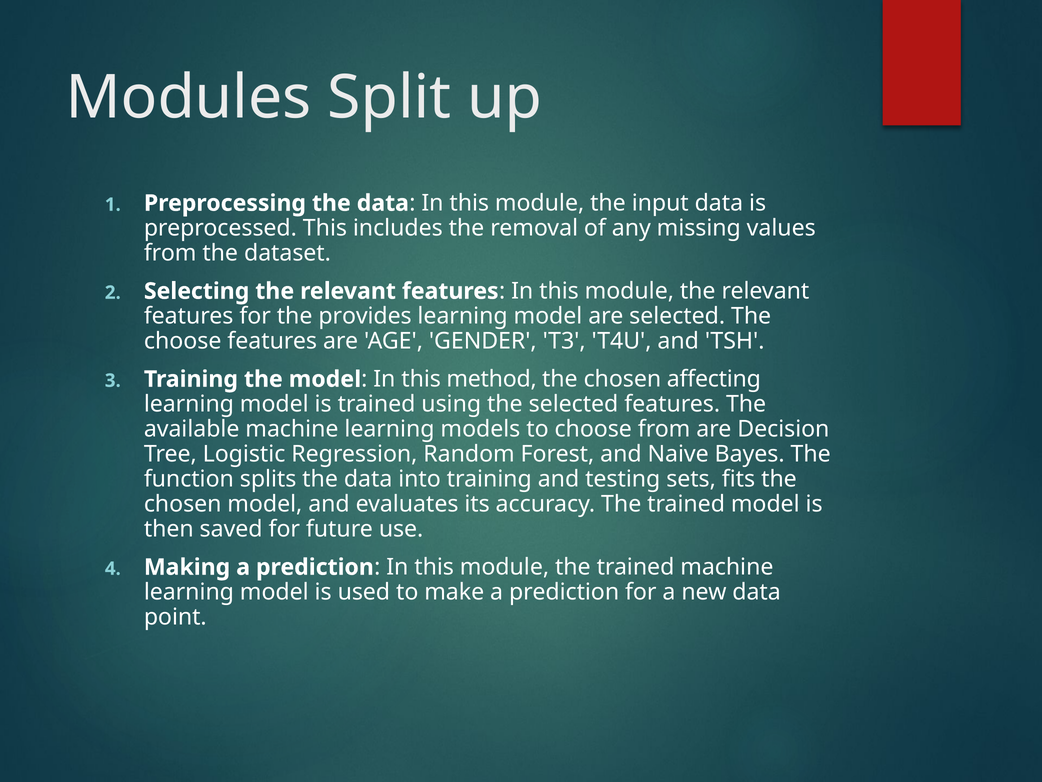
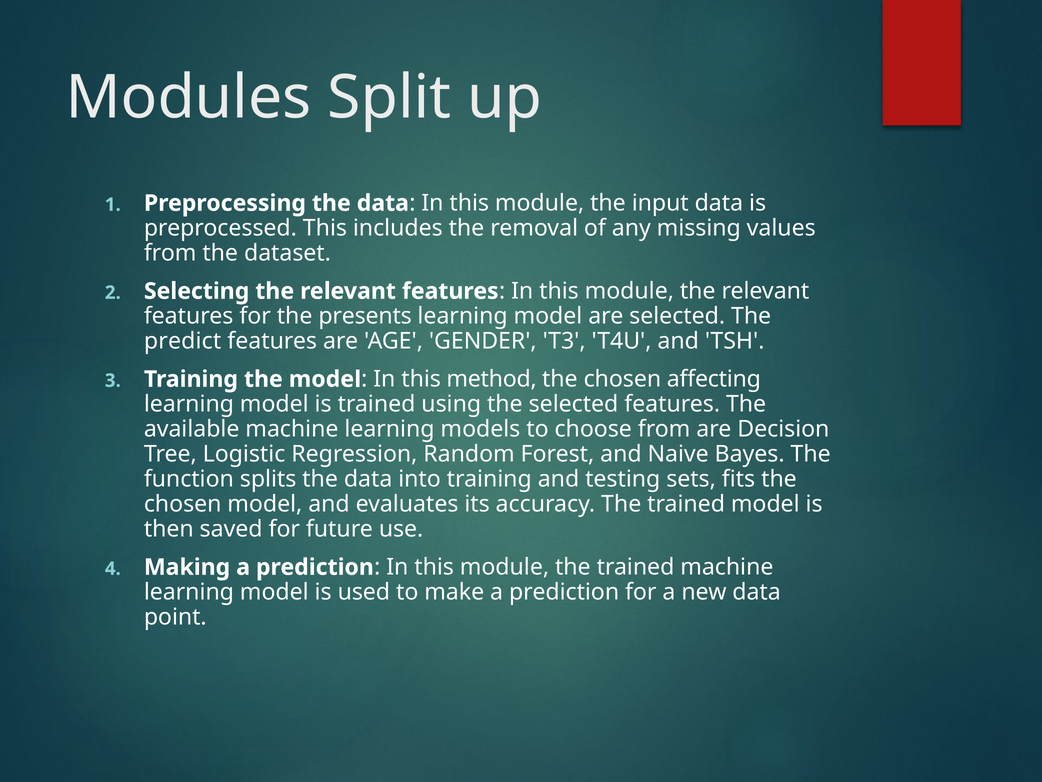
provides: provides -> presents
choose at (183, 341): choose -> predict
